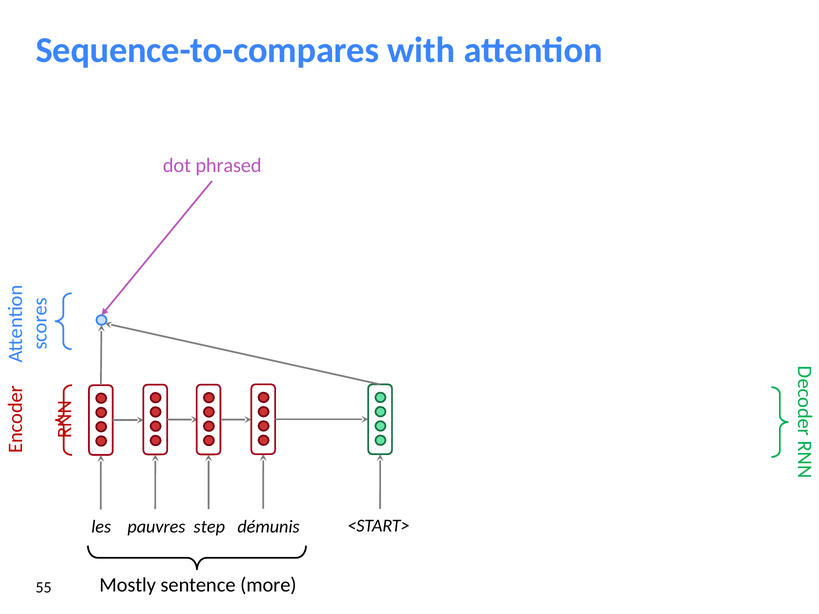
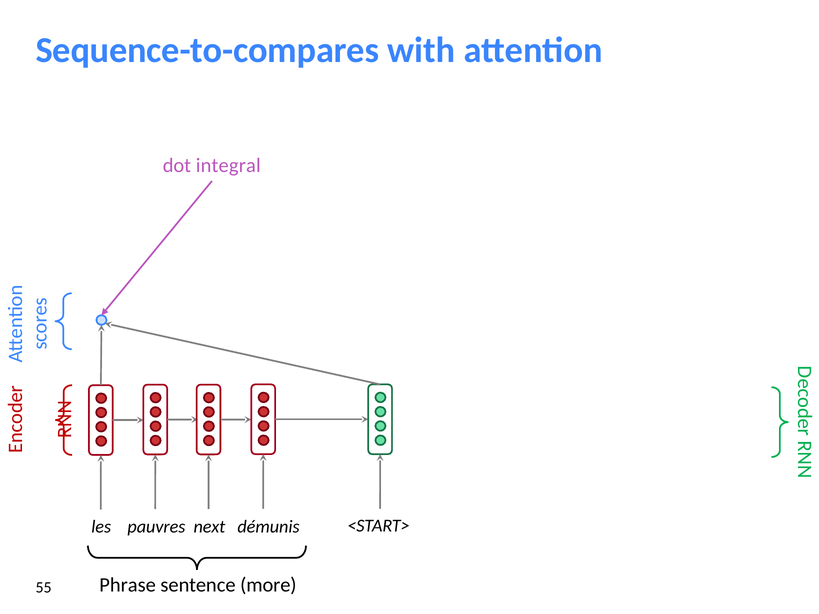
phrased: phrased -> integral
step: step -> next
Mostly: Mostly -> Phrase
